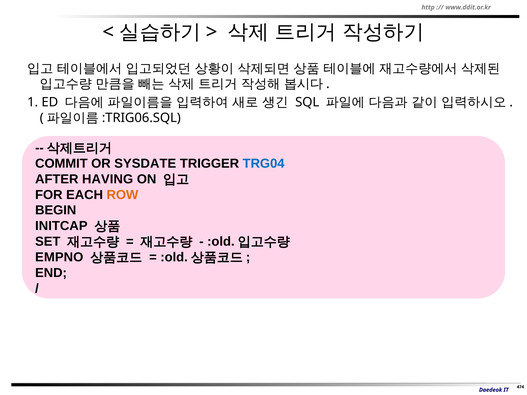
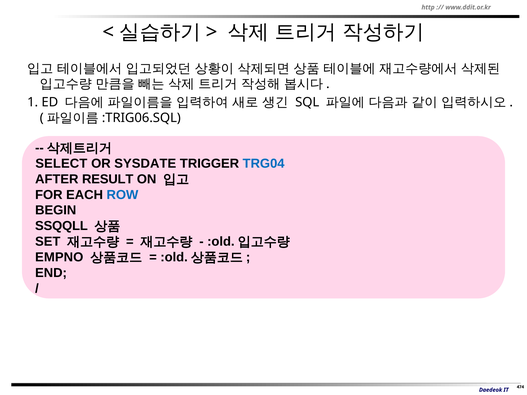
COMMIT: COMMIT -> SELECT
HAVING: HAVING -> RESULT
ROW colour: orange -> blue
INITCAP: INITCAP -> SSQQLL
